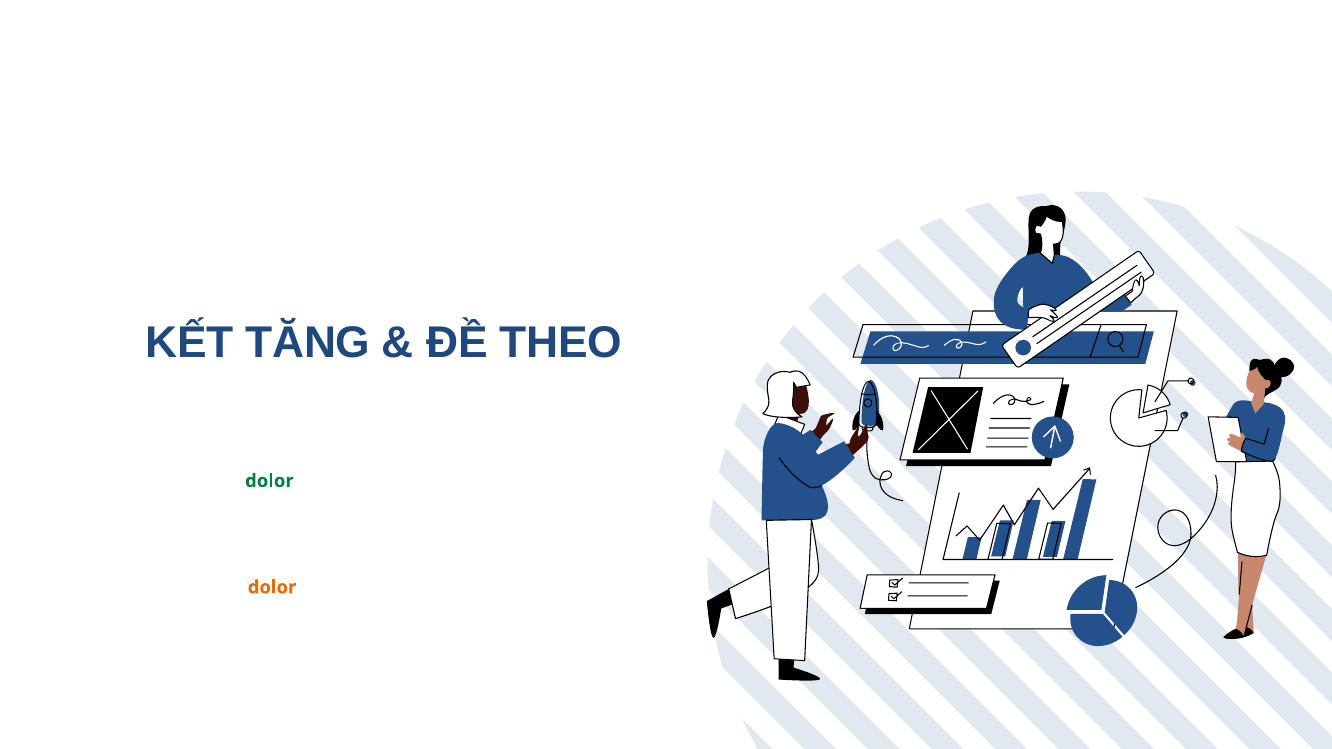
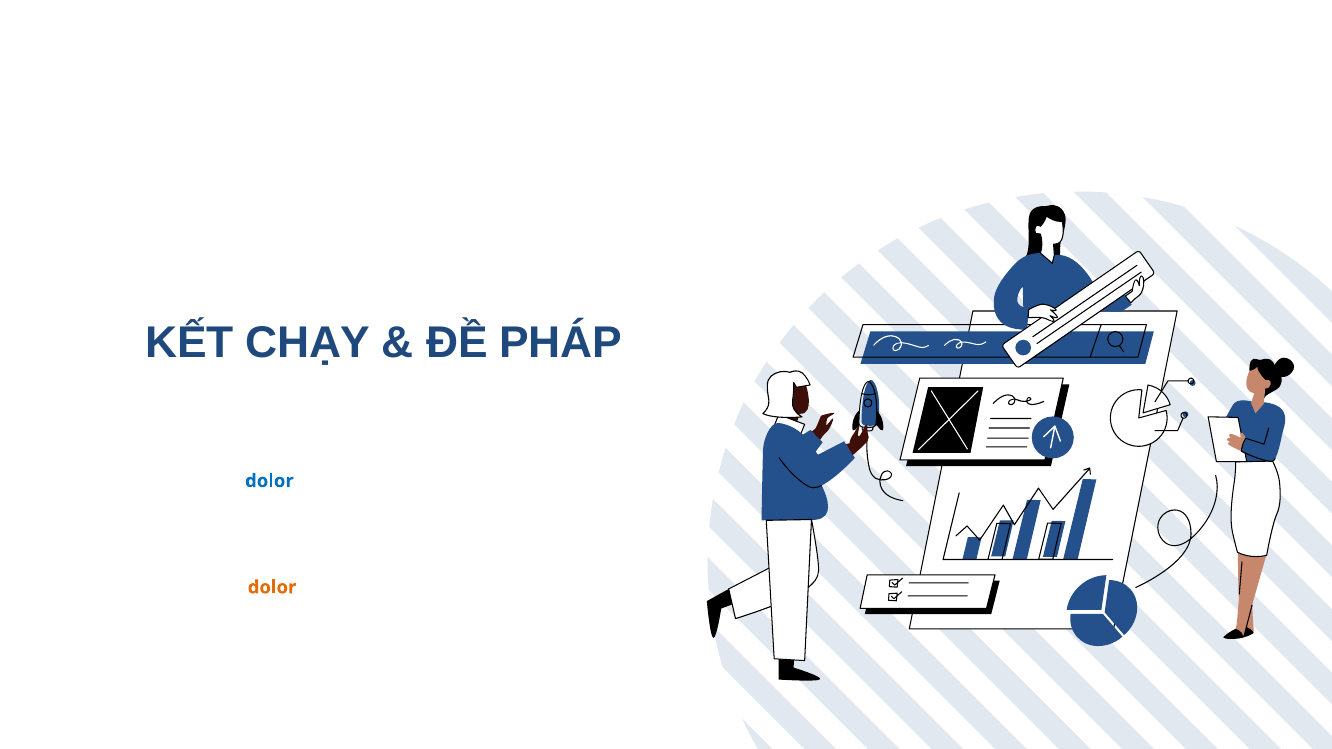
TĂNG: TĂNG -> CHẠY
THEO: THEO -> PHÁP
dolor at (269, 481) colour: green -> blue
